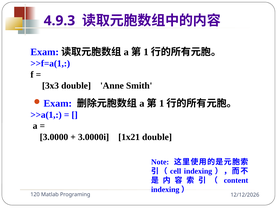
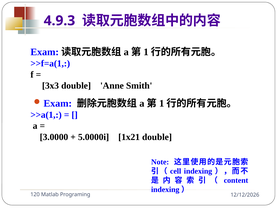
3.0000i: 3.0000i -> 5.0000i
